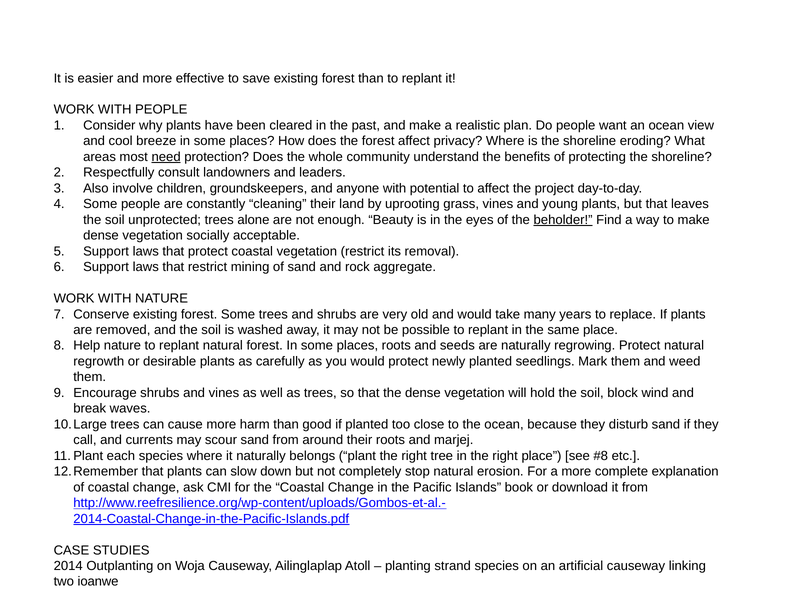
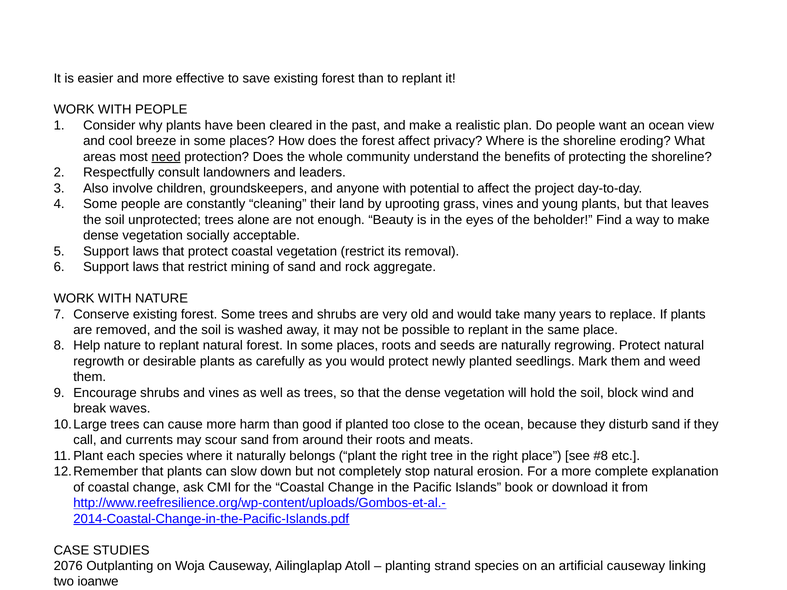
beholder underline: present -> none
marjej: marjej -> meats
2014: 2014 -> 2076
